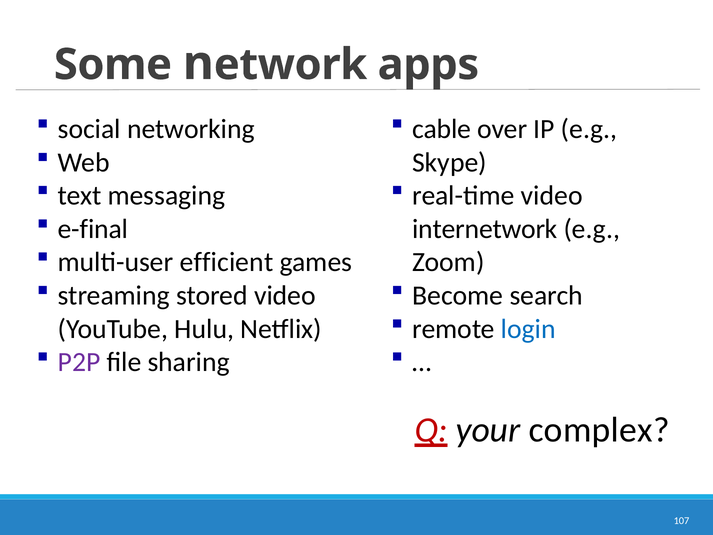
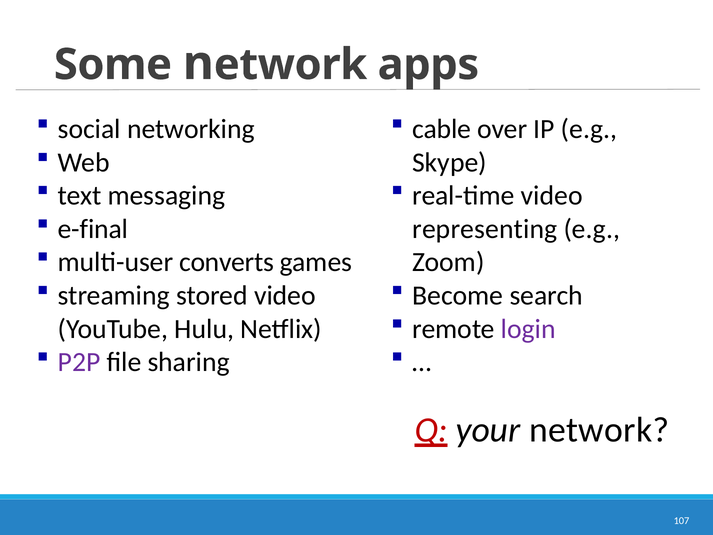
internetwork: internetwork -> representing
efficient: efficient -> converts
login colour: blue -> purple
your complex: complex -> network
